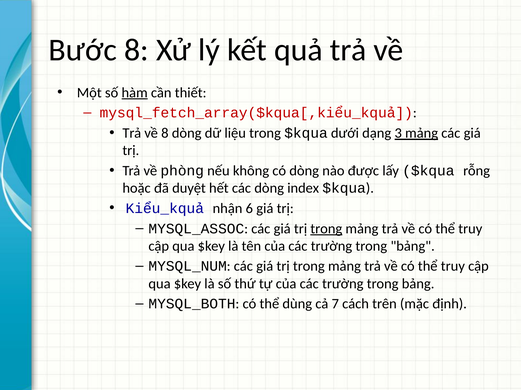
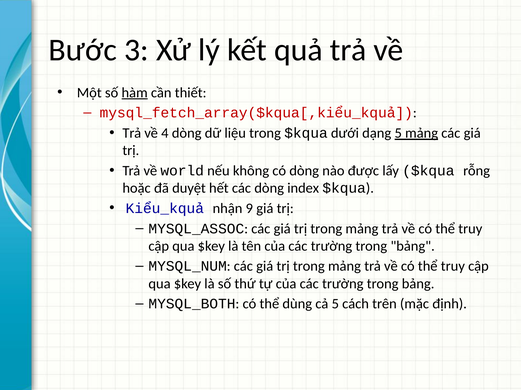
Bước 8: 8 -> 3
về 8: 8 -> 4
dạng 3: 3 -> 5
phòng: phòng -> world
6: 6 -> 9
trong at (326, 229) underline: present -> none
cả 7: 7 -> 5
